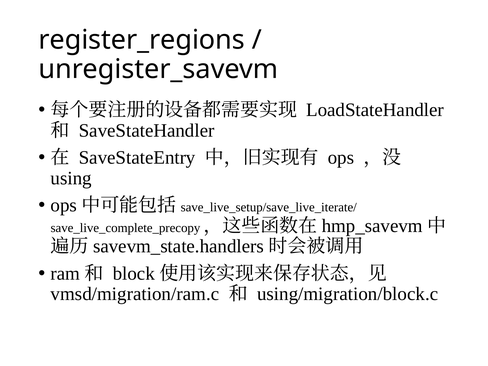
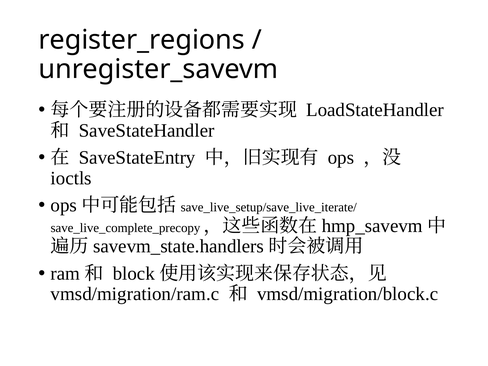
using: using -> ioctls
using/migration/block.c: using/migration/block.c -> vmsd/migration/block.c
